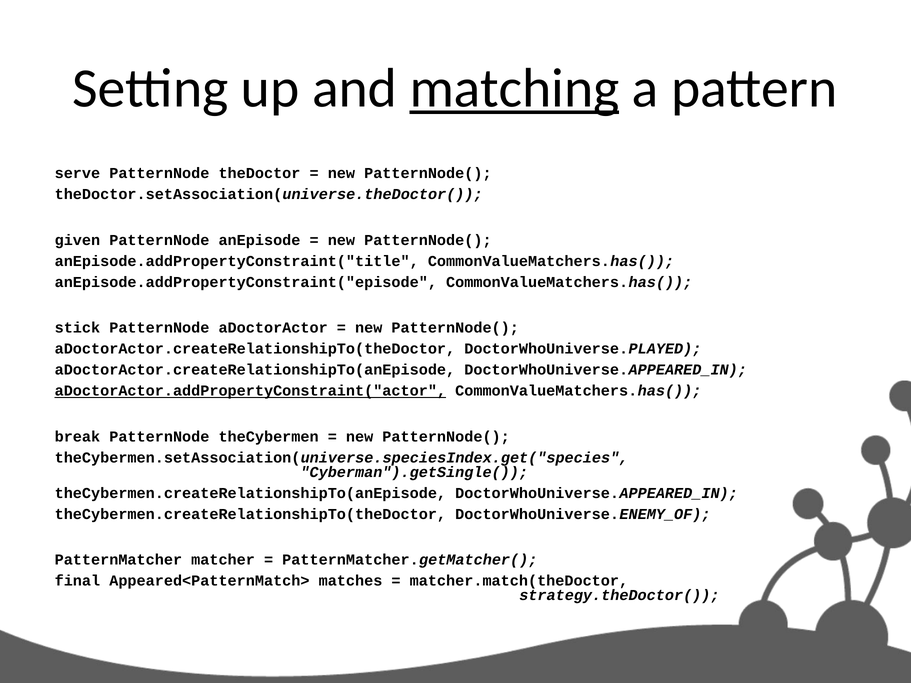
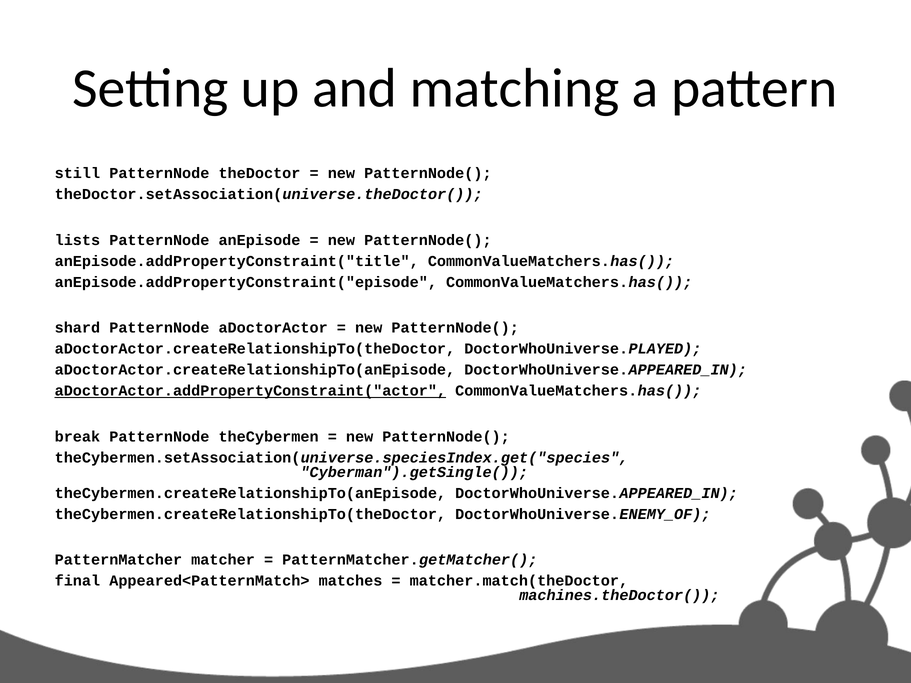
matching underline: present -> none
serve: serve -> still
given: given -> lists
stick: stick -> shard
strategy.theDoctor(: strategy.theDoctor( -> machines.theDoctor(
